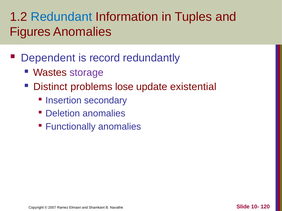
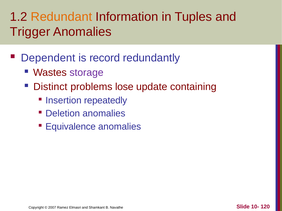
Redundant colour: blue -> orange
Figures: Figures -> Trigger
existential: existential -> containing
secondary: secondary -> repeatedly
Functionally: Functionally -> Equivalence
